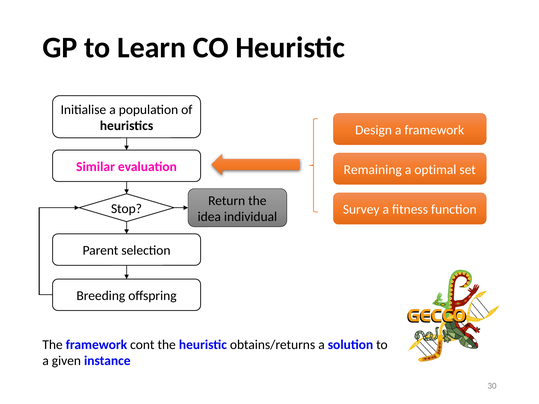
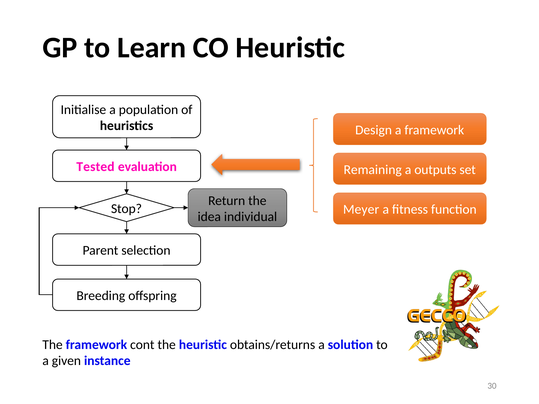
Similar: Similar -> Tested
optimal: optimal -> outputs
Survey: Survey -> Meyer
